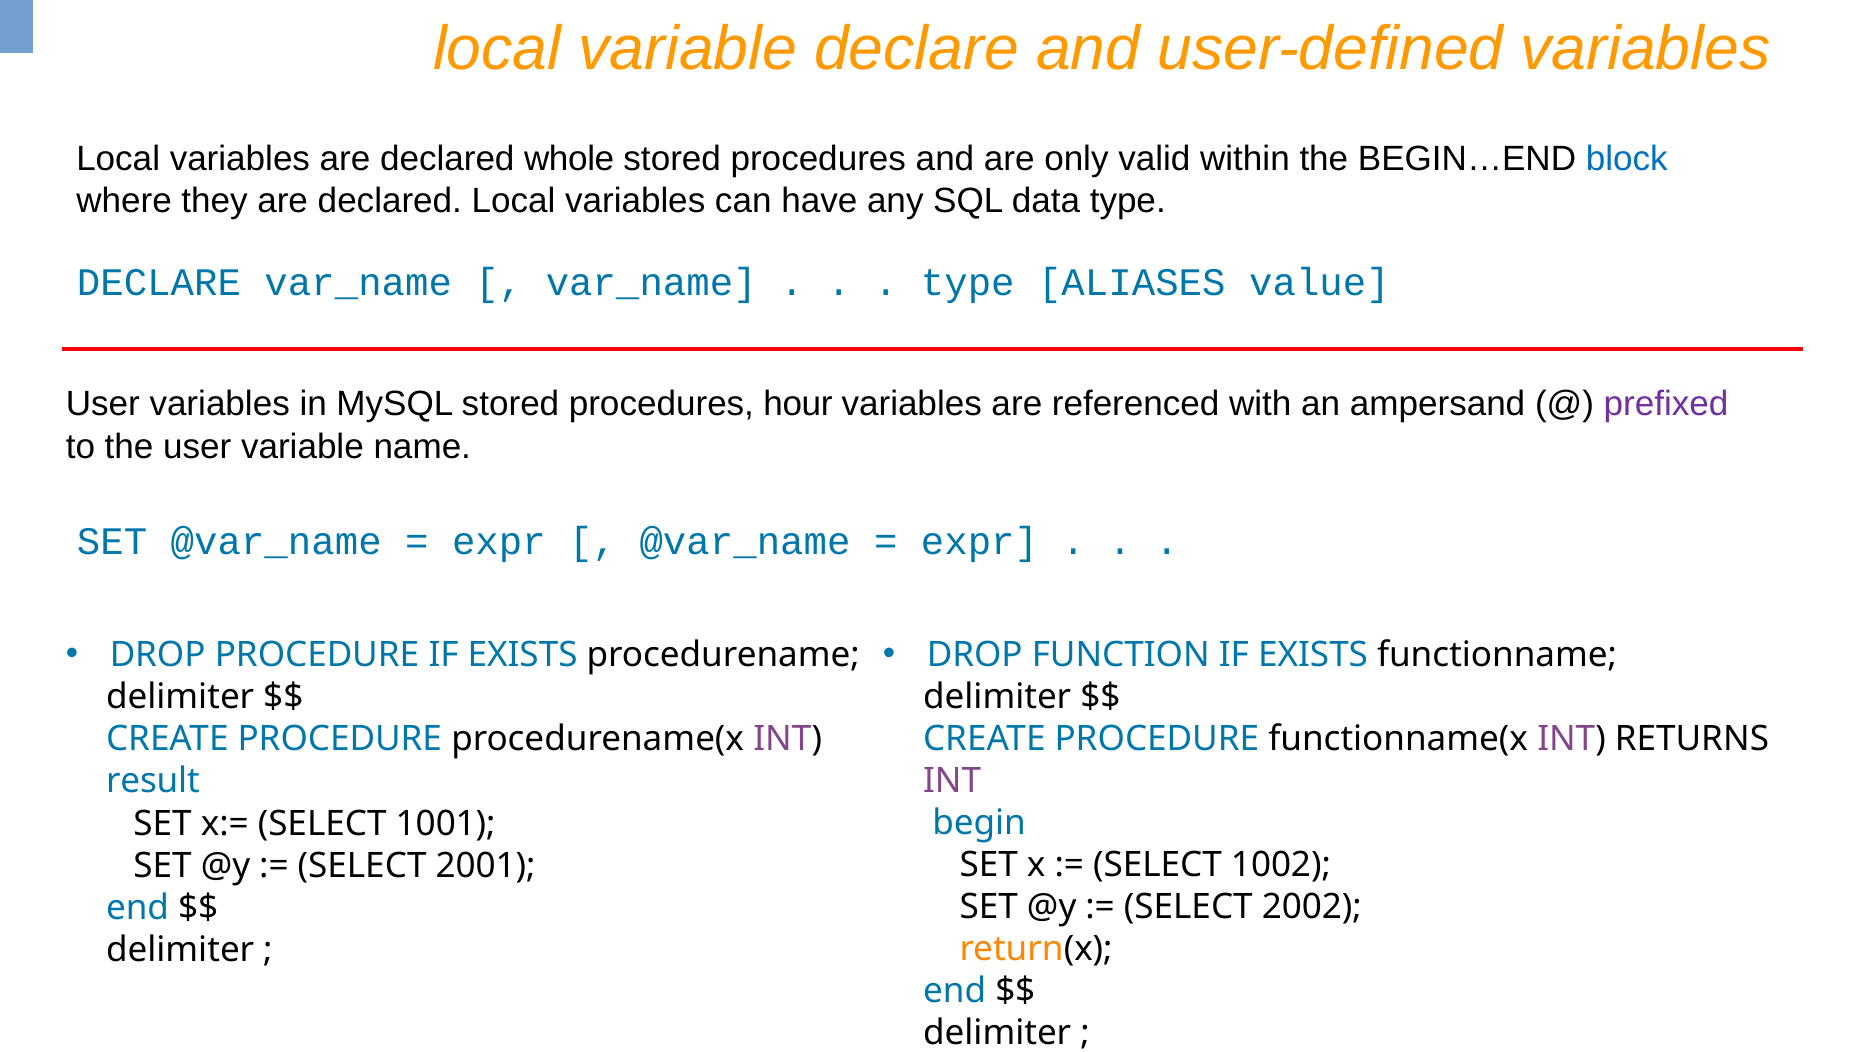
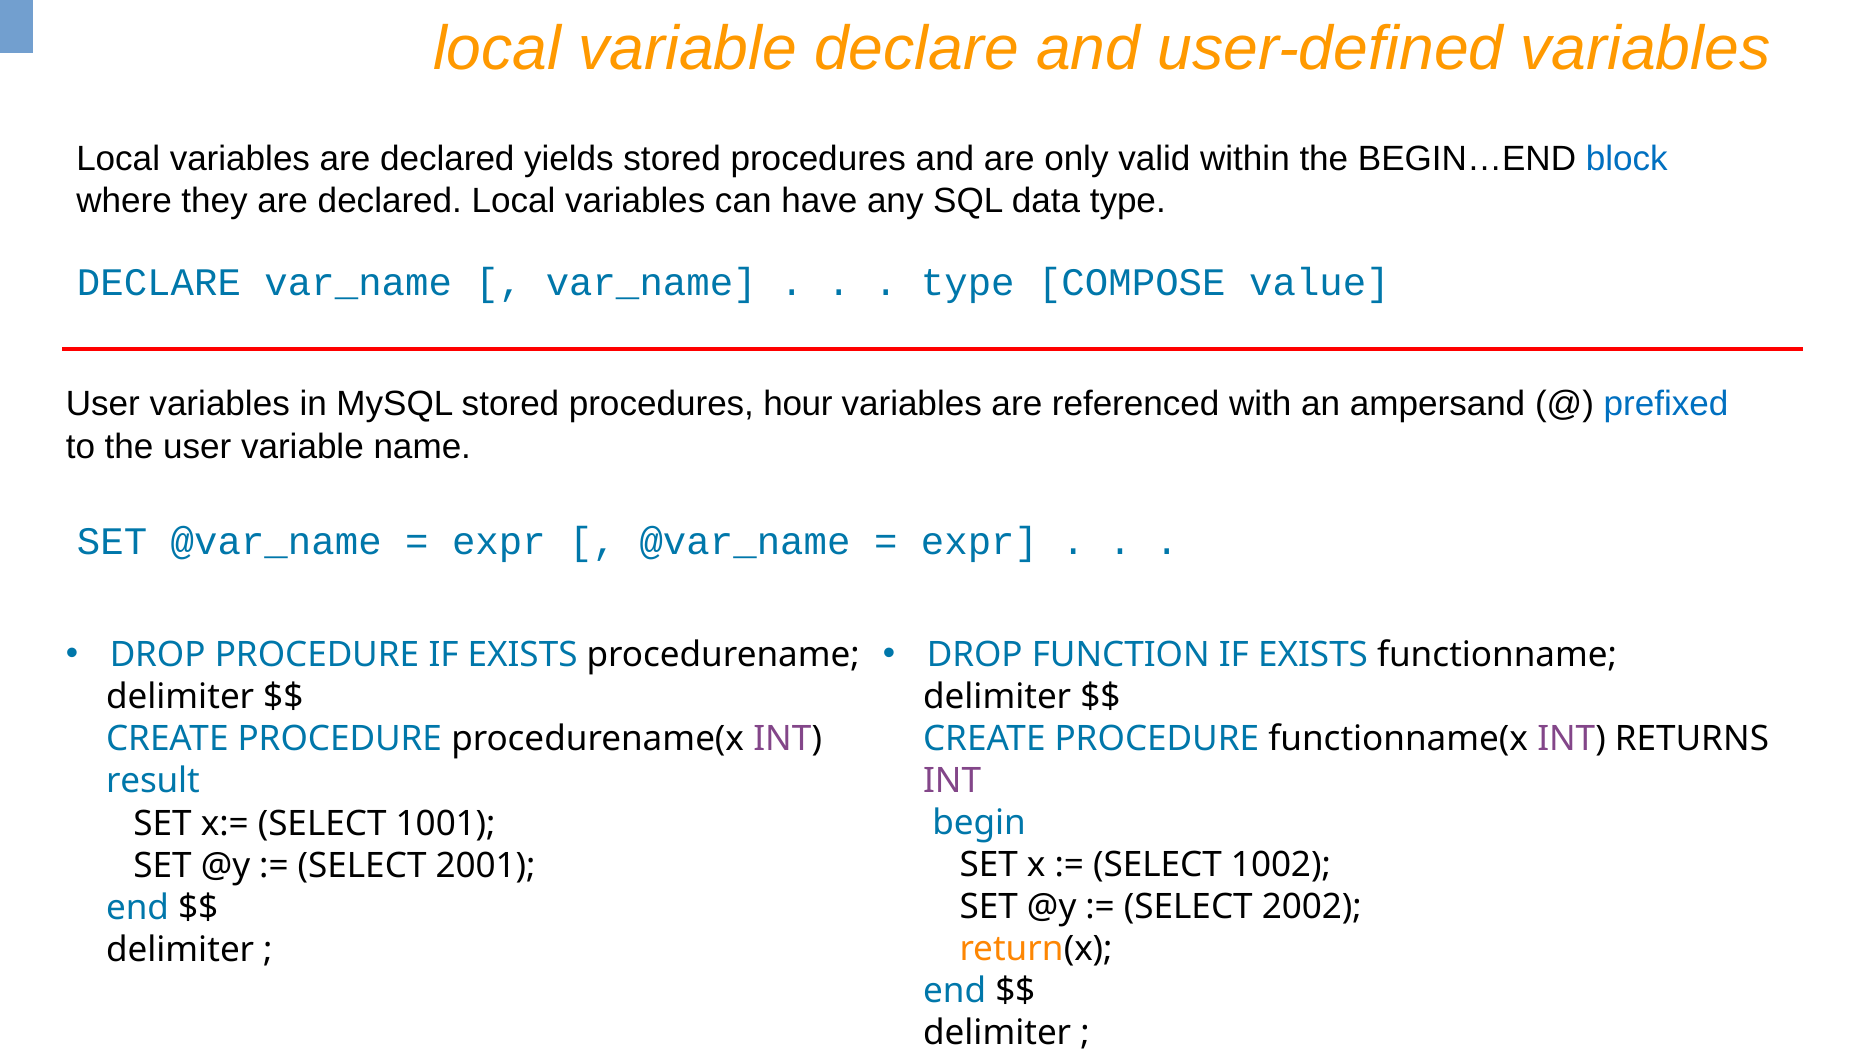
whole: whole -> yields
ALIASES: ALIASES -> COMPOSE
prefixed colour: purple -> blue
